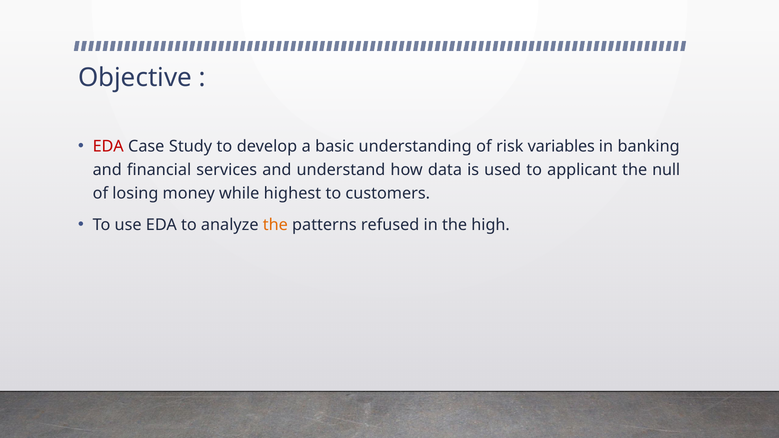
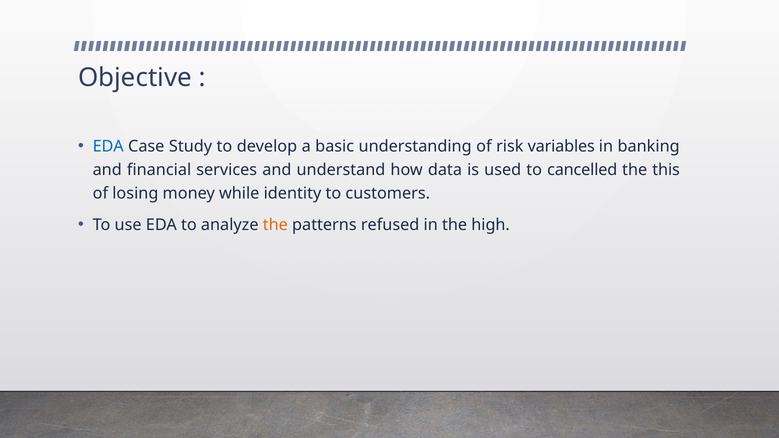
EDA at (108, 147) colour: red -> blue
applicant: applicant -> cancelled
null: null -> this
highest: highest -> identity
